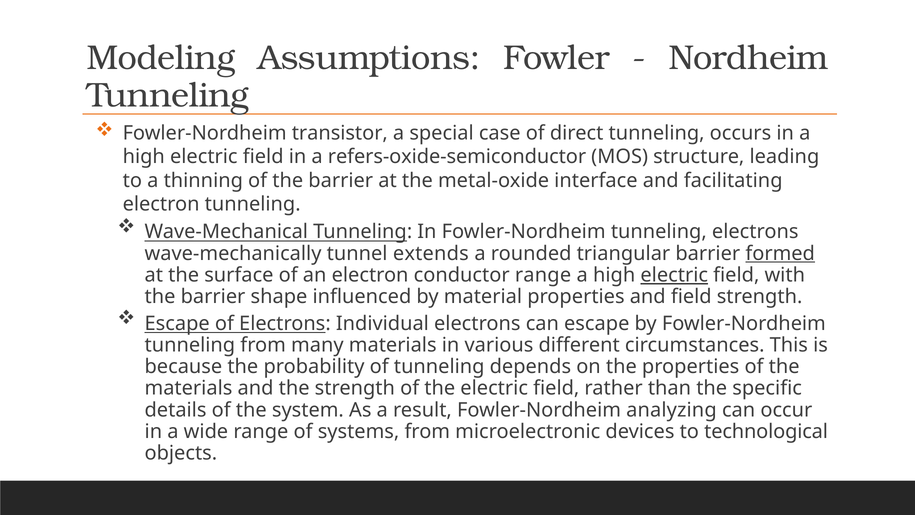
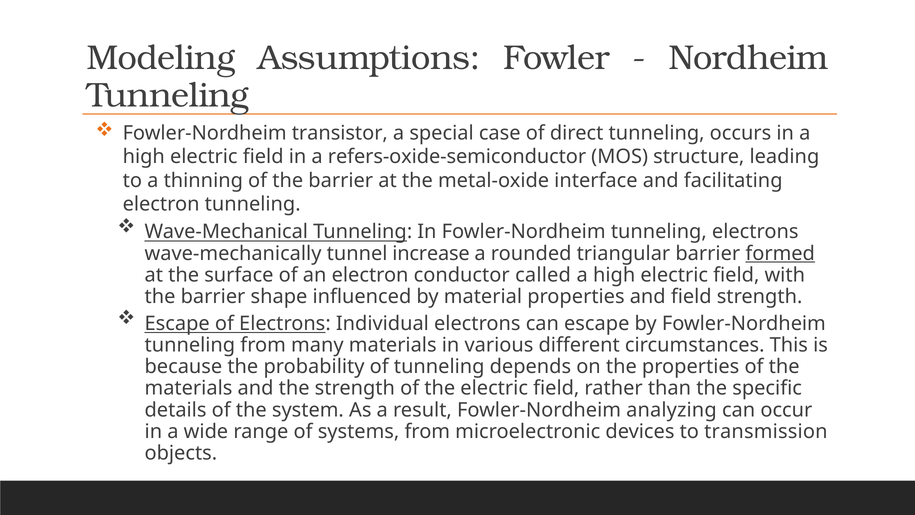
extends: extends -> increase
conductor range: range -> called
electric at (674, 275) underline: present -> none
technological: technological -> transmission
